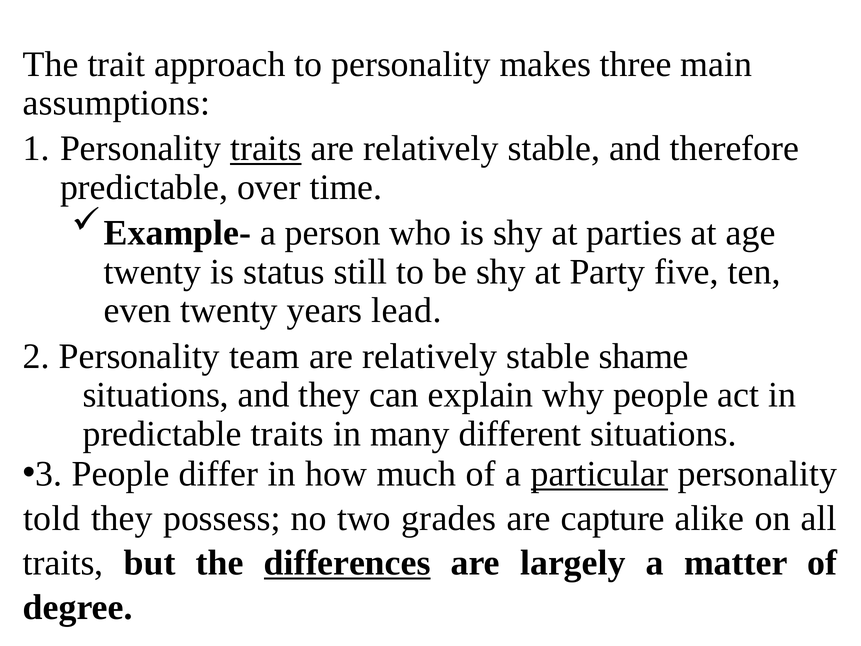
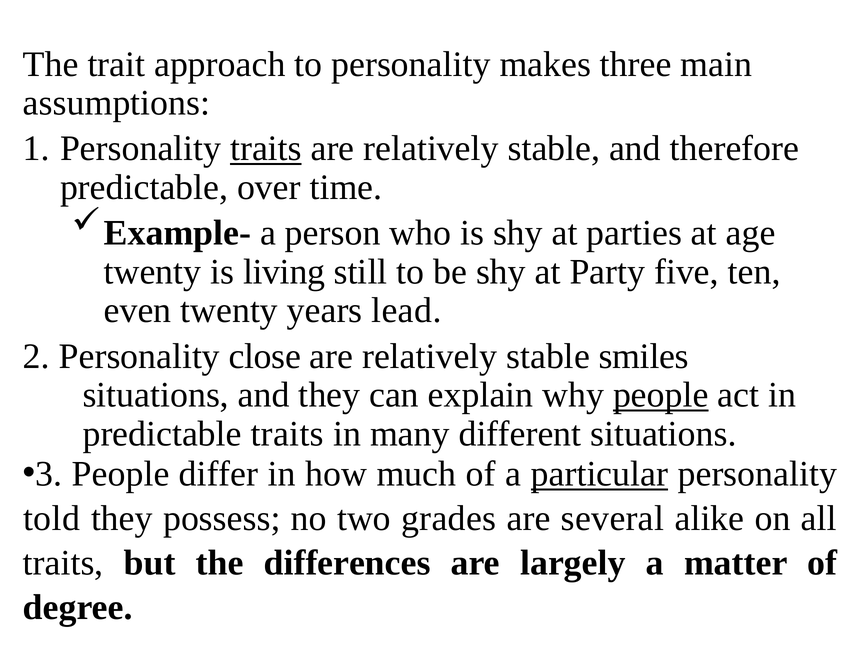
status: status -> living
team: team -> close
shame: shame -> smiles
people at (661, 395) underline: none -> present
capture: capture -> several
differences underline: present -> none
